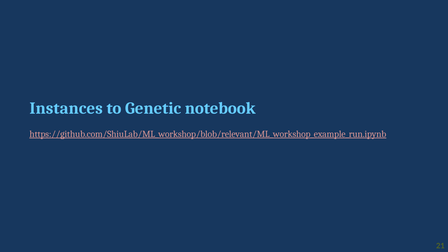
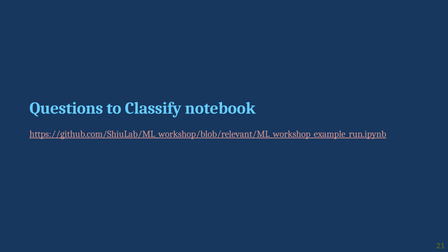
Instances: Instances -> Questions
Genetic: Genetic -> Classify
